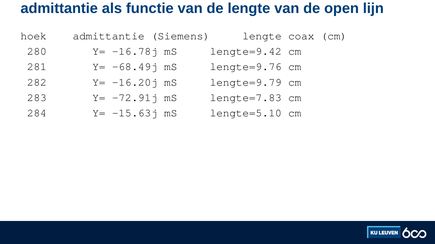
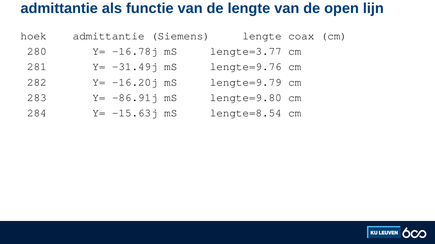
lengte=9.42: lengte=9.42 -> lengte=3.77
-68.49j: -68.49j -> -31.49j
-72.91j: -72.91j -> -86.91j
lengte=7.83: lengte=7.83 -> lengte=9.80
lengte=5.10: lengte=5.10 -> lengte=8.54
